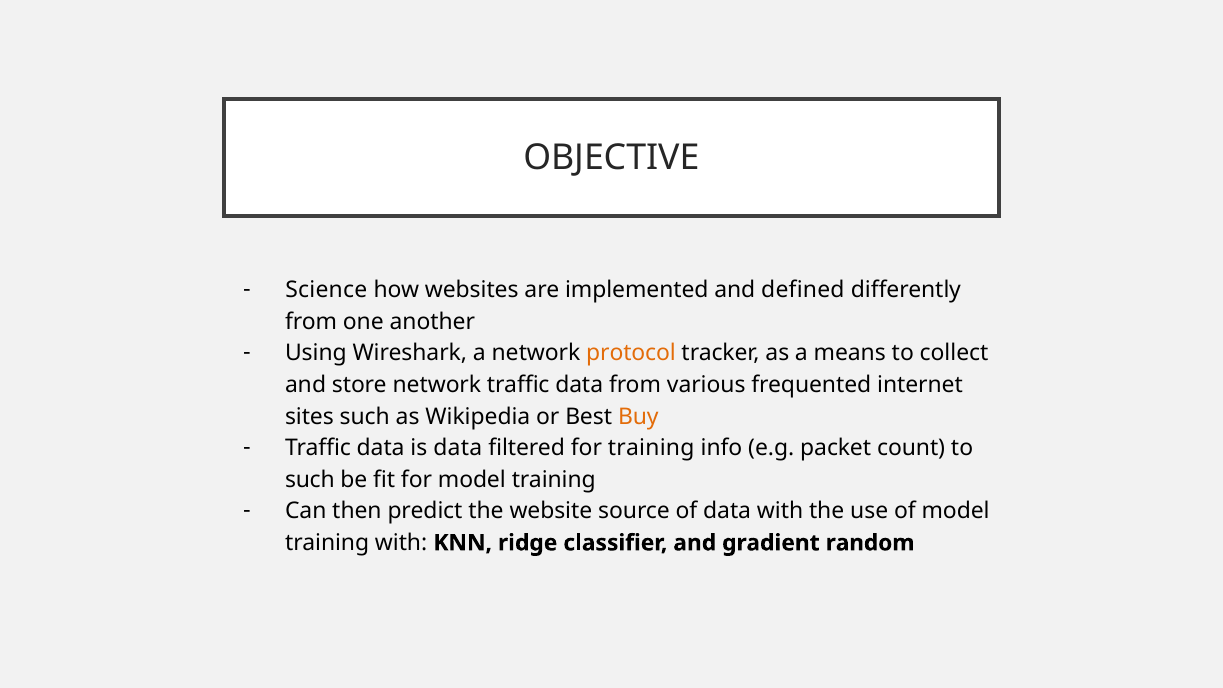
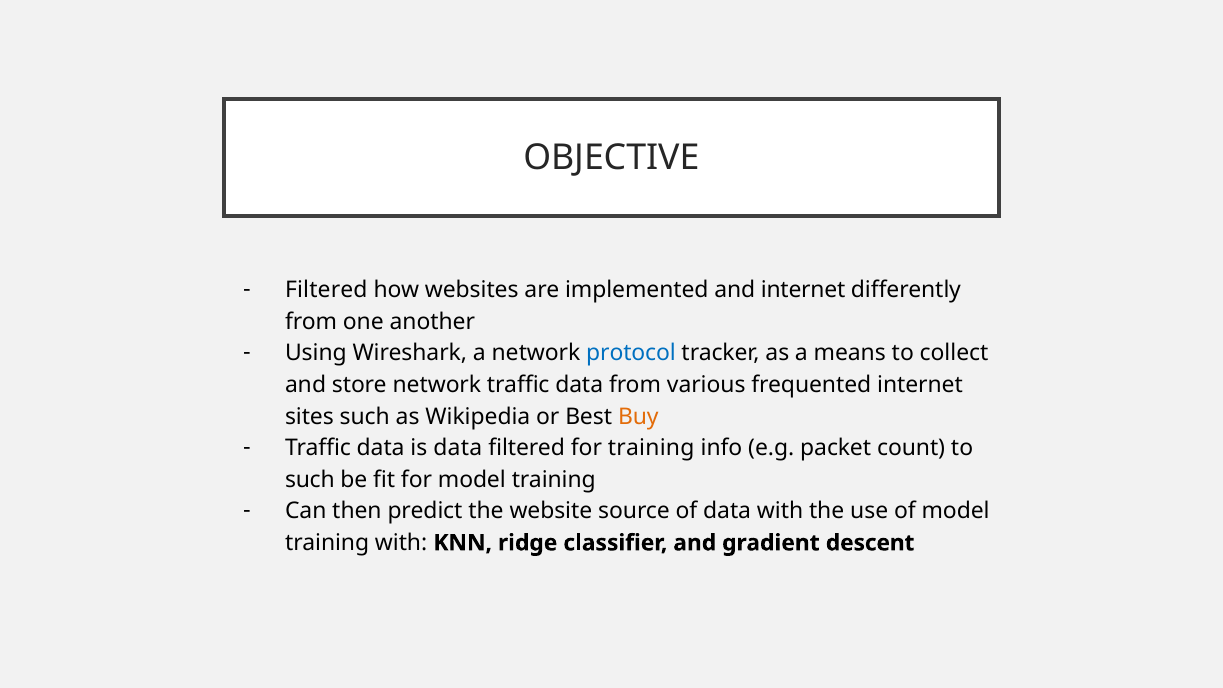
Science at (326, 290): Science -> Filtered
and defined: defined -> internet
protocol colour: orange -> blue
random: random -> descent
